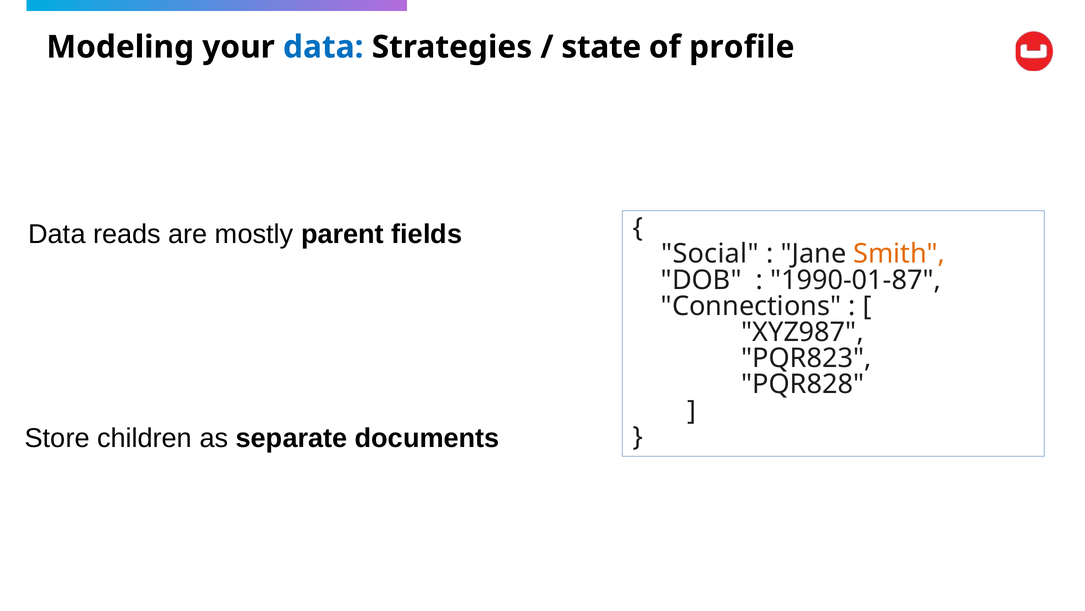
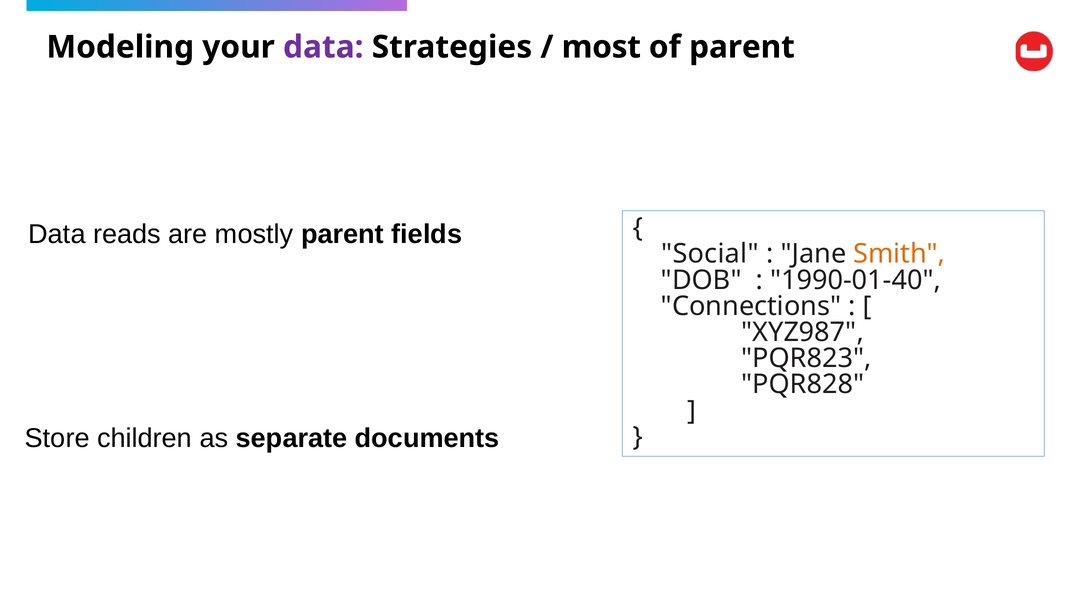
data at (323, 47) colour: blue -> purple
state: state -> most
of profile: profile -> parent
1990-01-87: 1990-01-87 -> 1990-01-40
